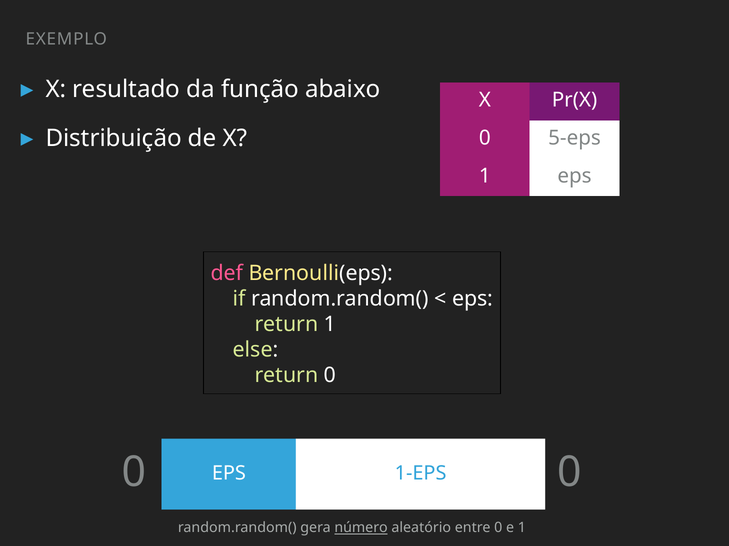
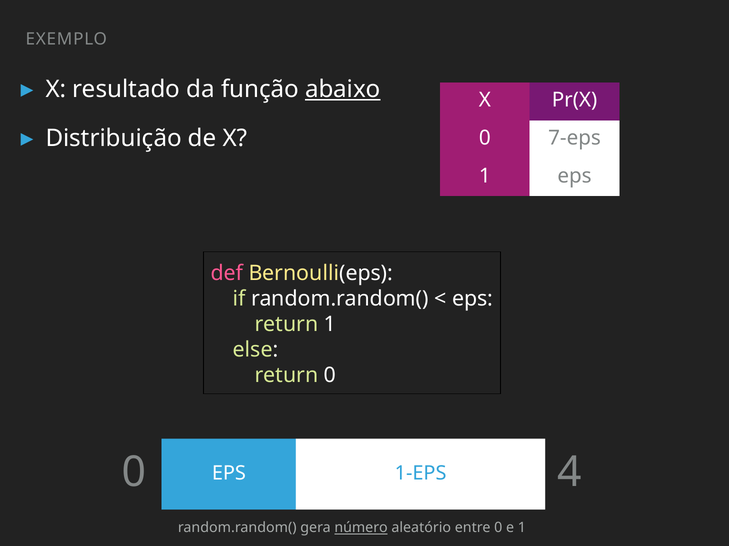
abaixo underline: none -> present
5-eps: 5-eps -> 7-eps
0 0: 0 -> 4
